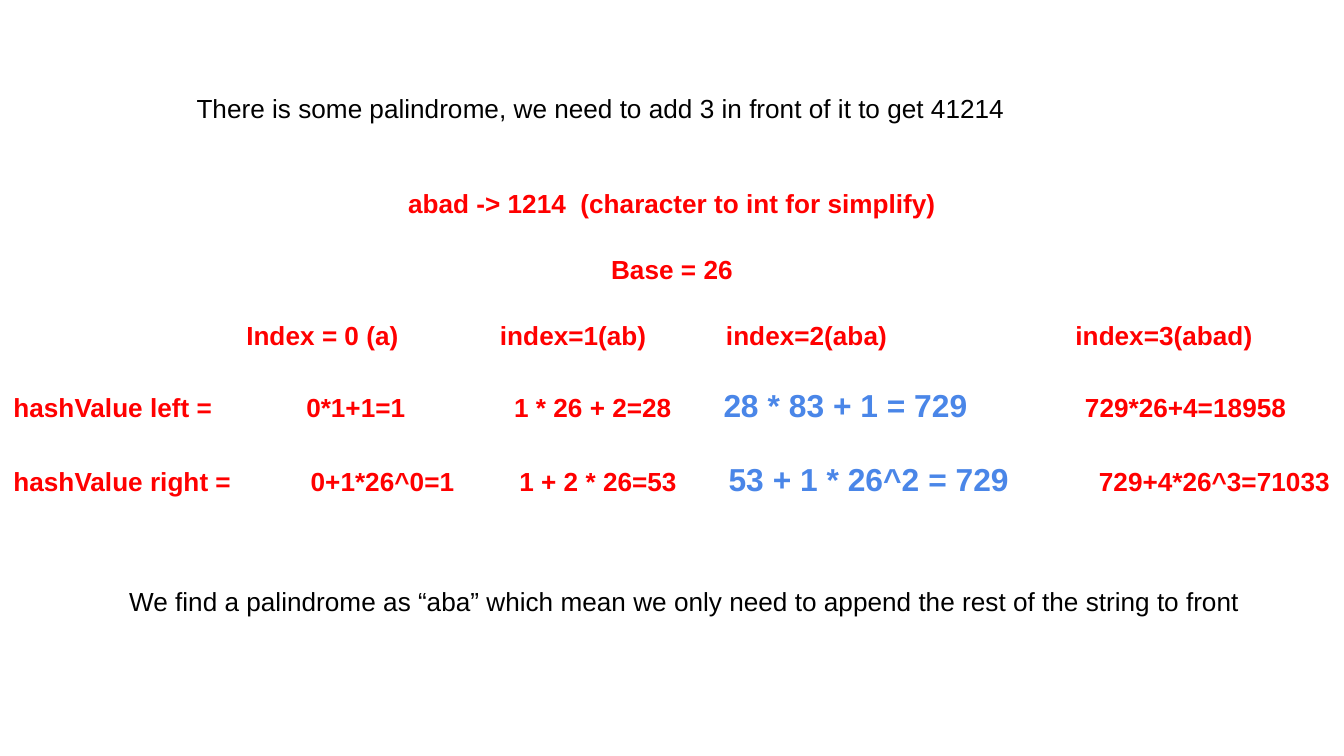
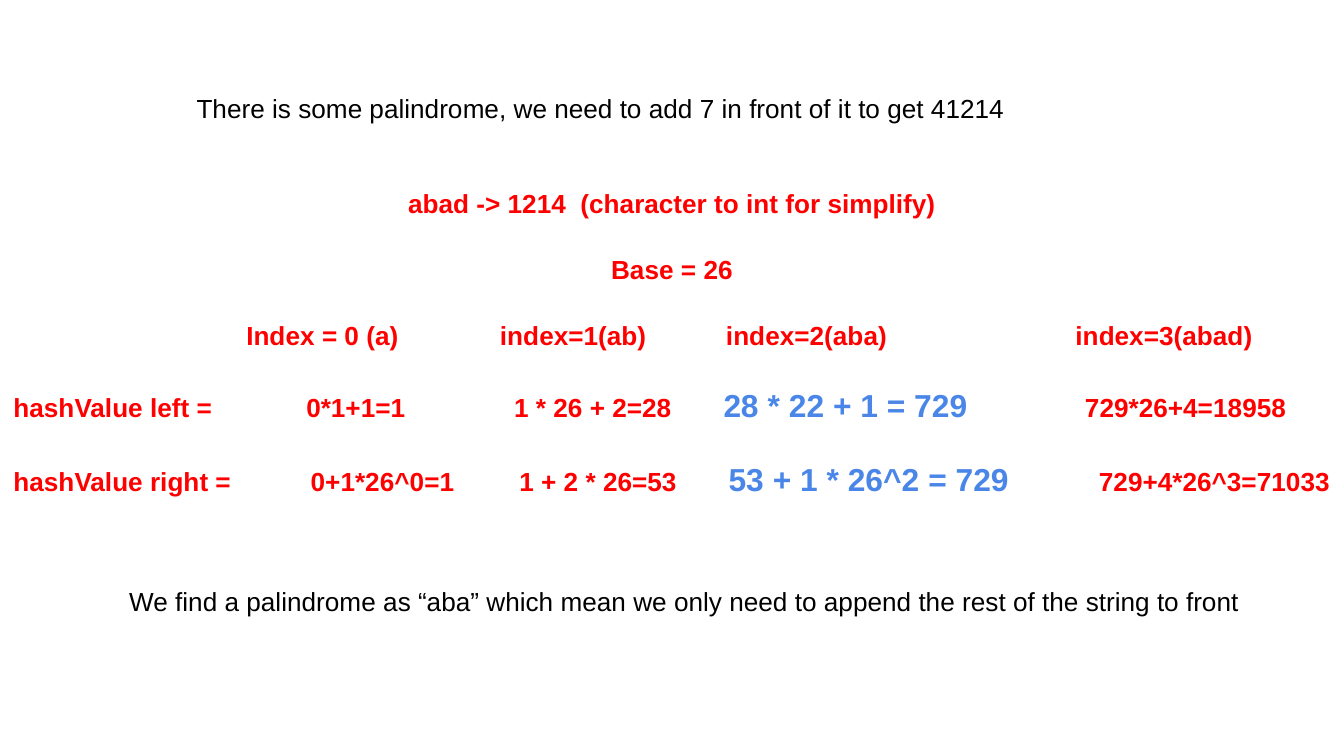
3: 3 -> 7
83: 83 -> 22
